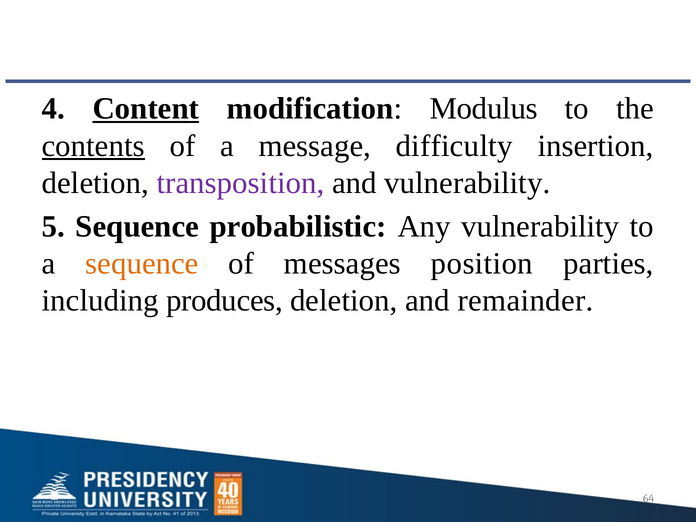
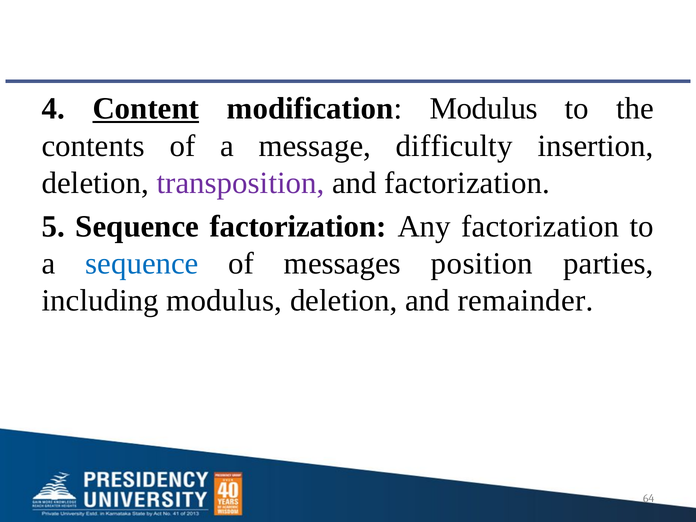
contents underline: present -> none
and vulnerability: vulnerability -> factorization
Sequence probabilistic: probabilistic -> factorization
Any vulnerability: vulnerability -> factorization
sequence at (142, 263) colour: orange -> blue
including produces: produces -> modulus
